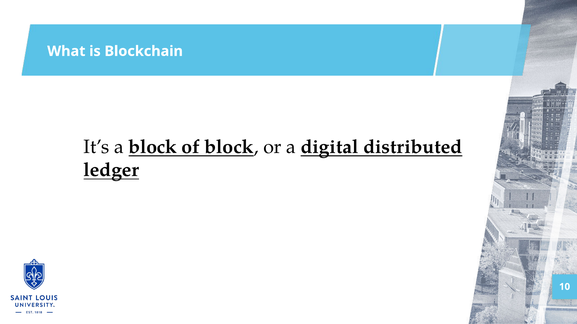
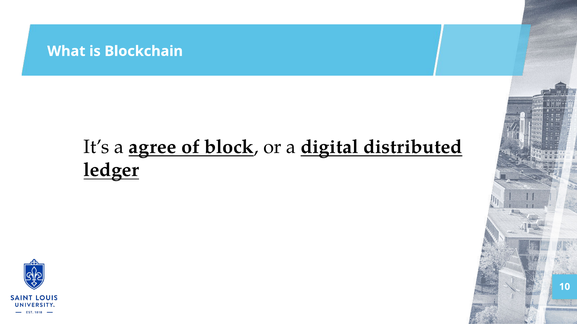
a block: block -> agree
